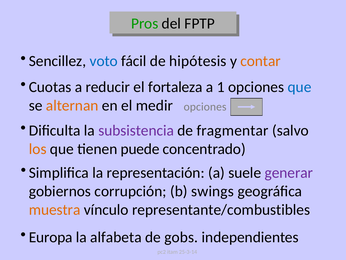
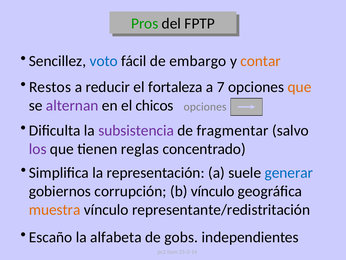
hipótesis: hipótesis -> embargo
Cuotas: Cuotas -> Restos
1: 1 -> 7
que at (300, 87) colour: blue -> orange
alternan colour: orange -> purple
medir: medir -> chicos
los colour: orange -> purple
puede: puede -> reglas
generar colour: purple -> blue
b swings: swings -> vínculo
representante/combustibles: representante/combustibles -> representante/redistritación
Europa: Europa -> Escaño
